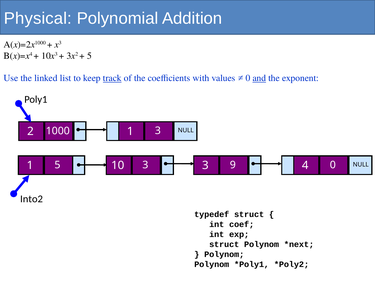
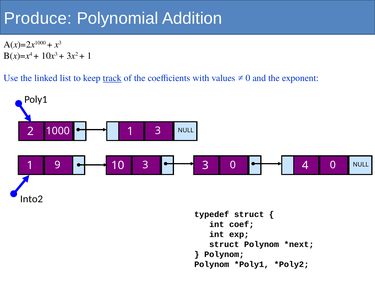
Physical: Physical -> Produce
5 at (89, 56): 5 -> 1
and underline: present -> none
1 5: 5 -> 9
3 9: 9 -> 0
